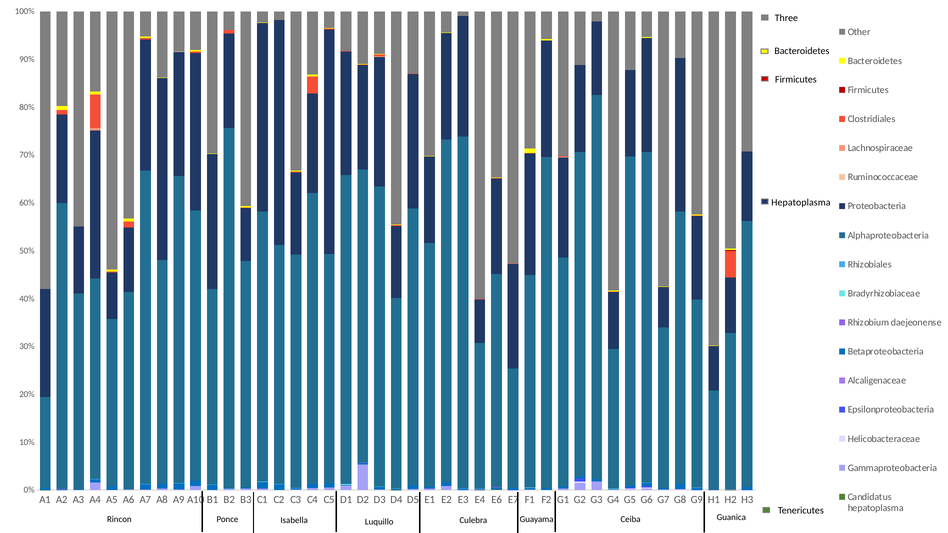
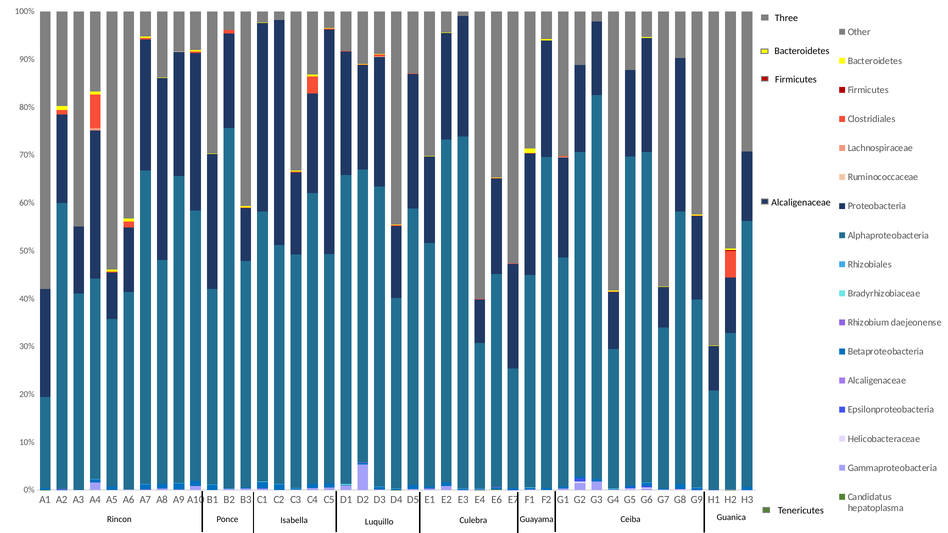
Hepatoplasma at (801, 202): Hepatoplasma -> Alcaligenaceae
